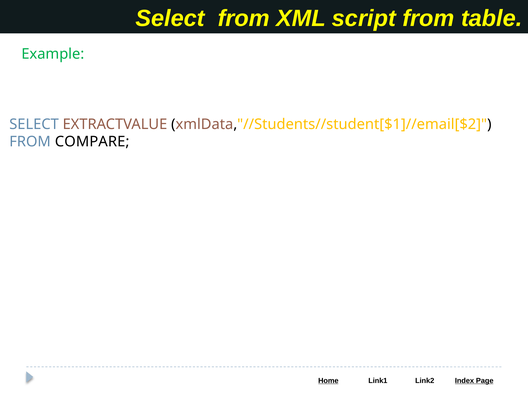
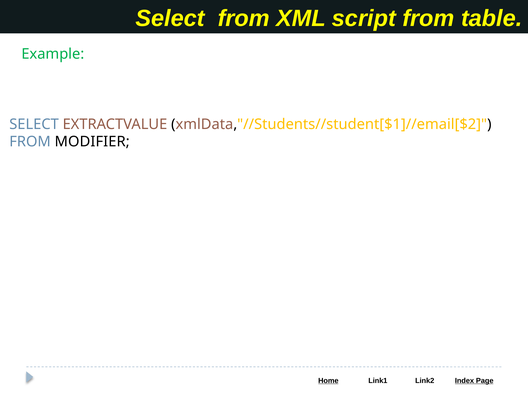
COMPARE: COMPARE -> MODIFIER
